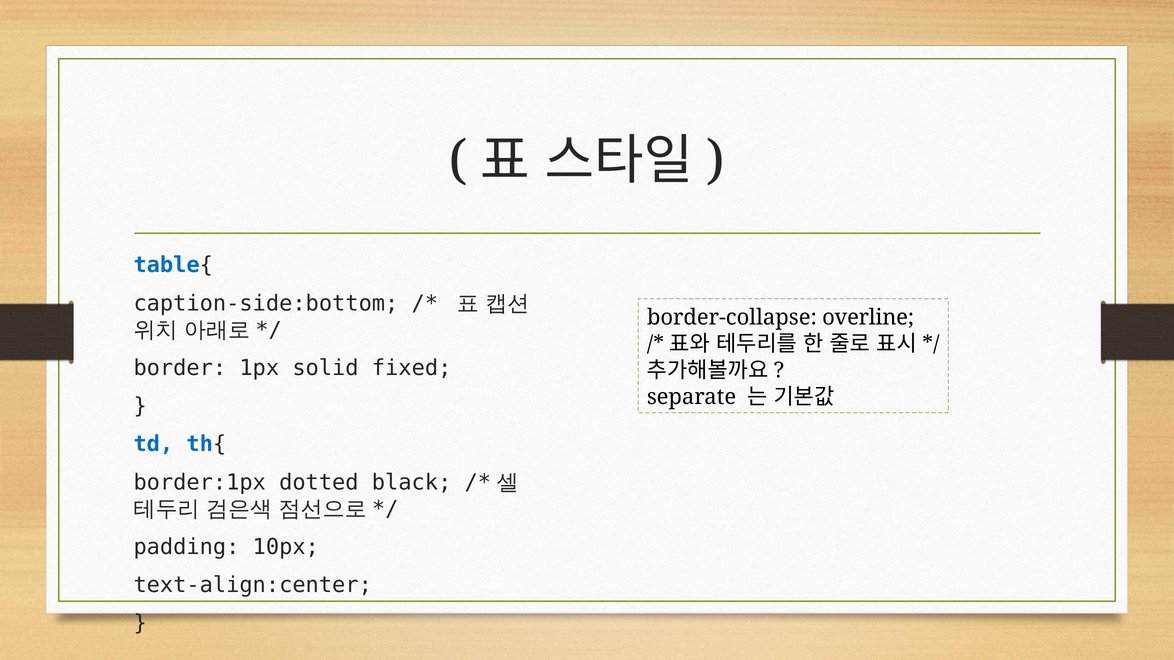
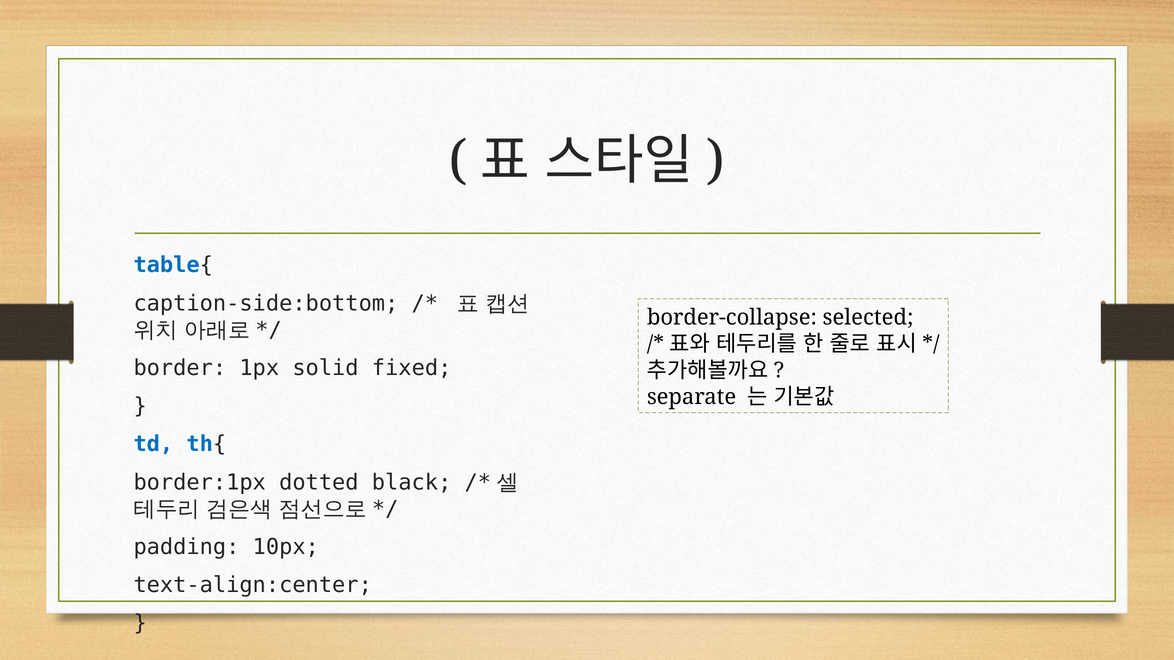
overline: overline -> selected
